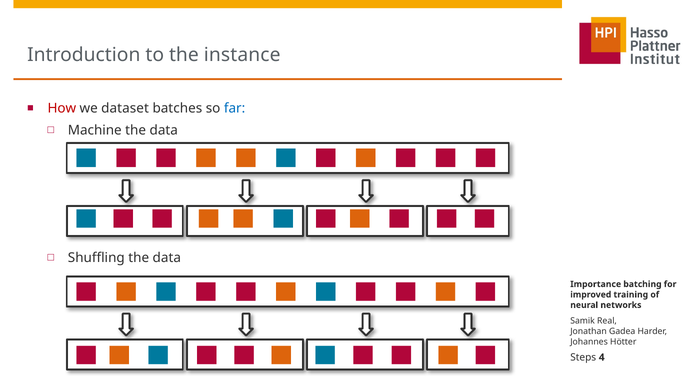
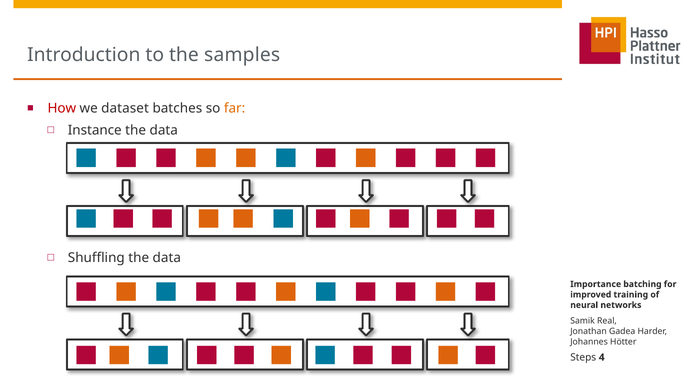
instance: instance -> samples
far colour: blue -> orange
Machine: Machine -> Instance
